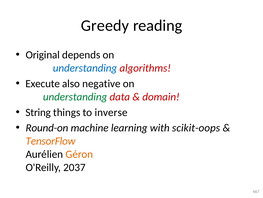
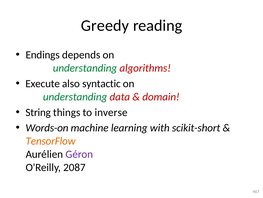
Original: Original -> Endings
understanding at (85, 68) colour: blue -> green
negative: negative -> syntactic
Round-on: Round-on -> Words-on
scikit-oops: scikit-oops -> scikit-short
Géron colour: orange -> purple
2037: 2037 -> 2087
